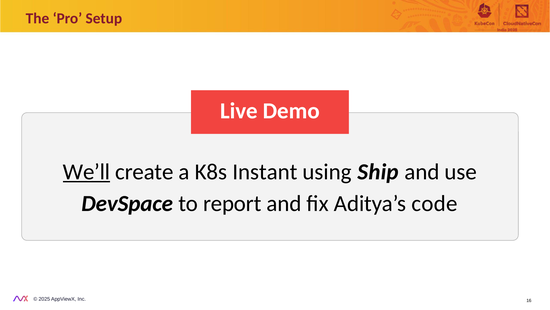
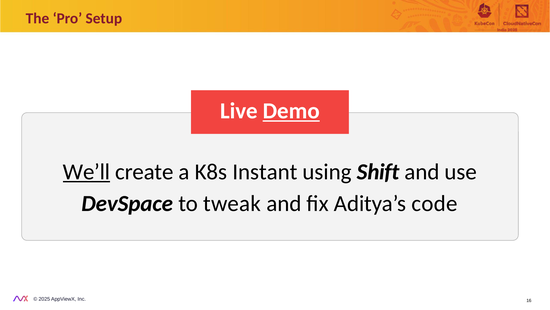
Demo underline: none -> present
Ship: Ship -> Shift
report: report -> tweak
